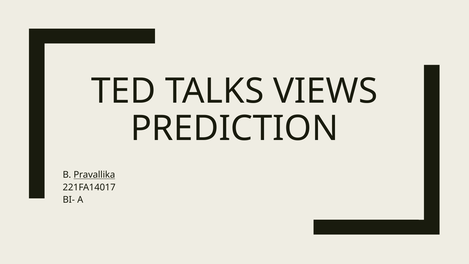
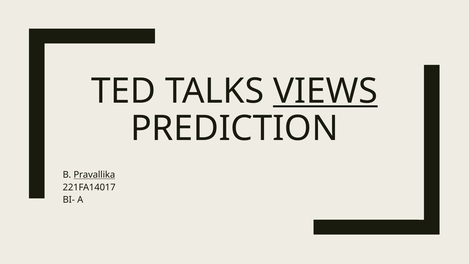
VIEWS underline: none -> present
